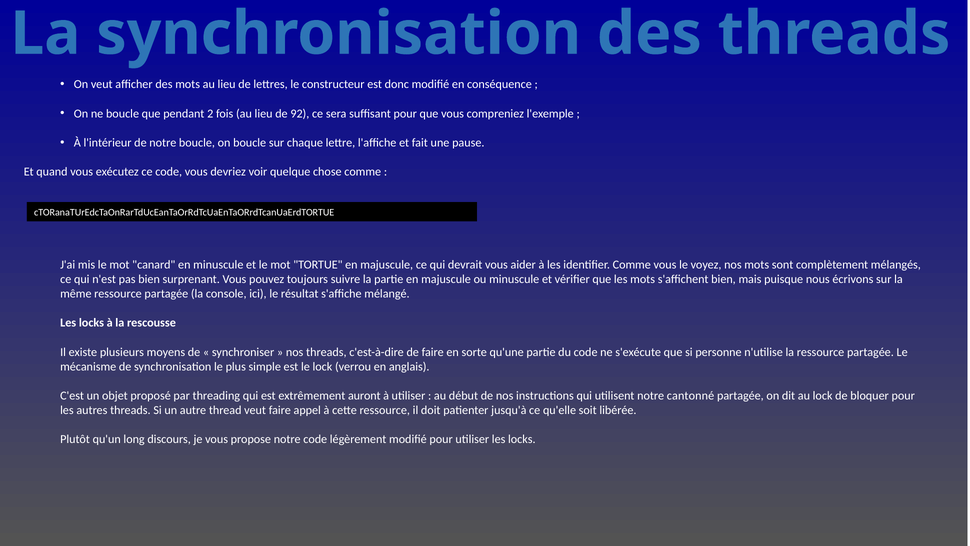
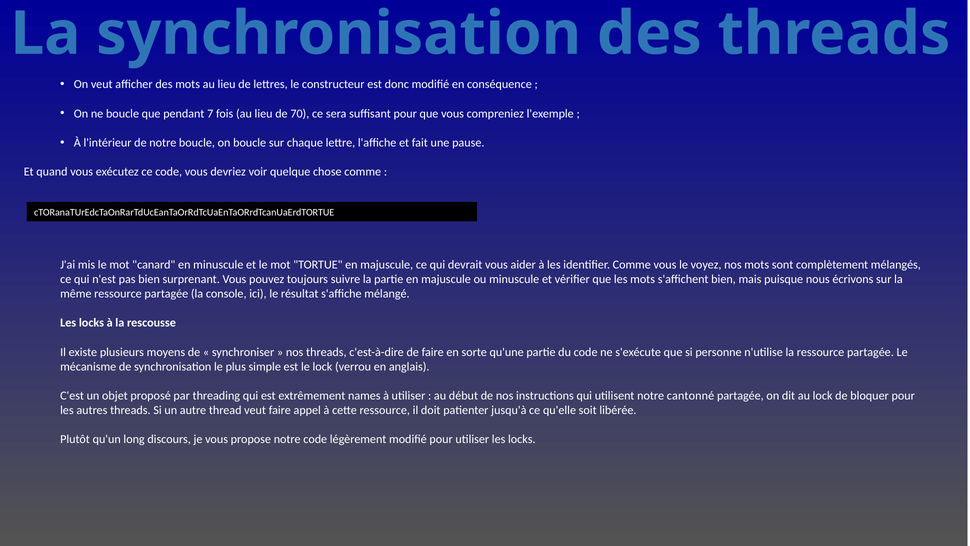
2: 2 -> 7
92: 92 -> 70
auront: auront -> names
